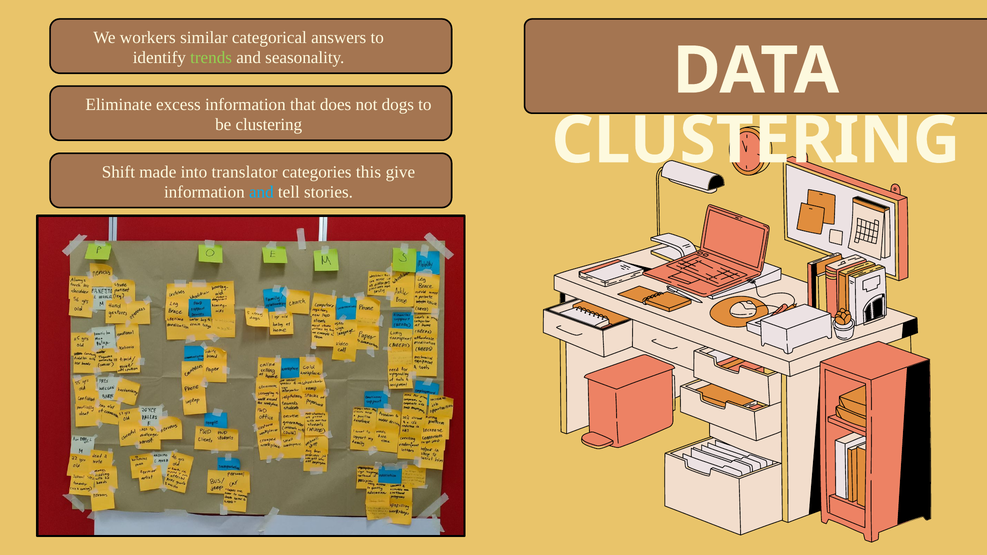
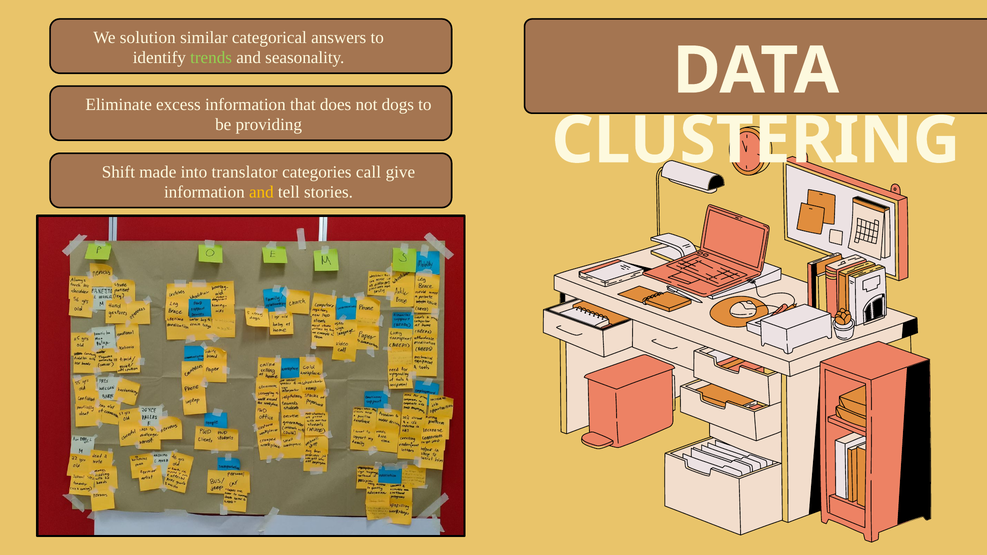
workers: workers -> solution
be clustering: clustering -> providing
this: this -> call
and at (261, 192) colour: light blue -> yellow
